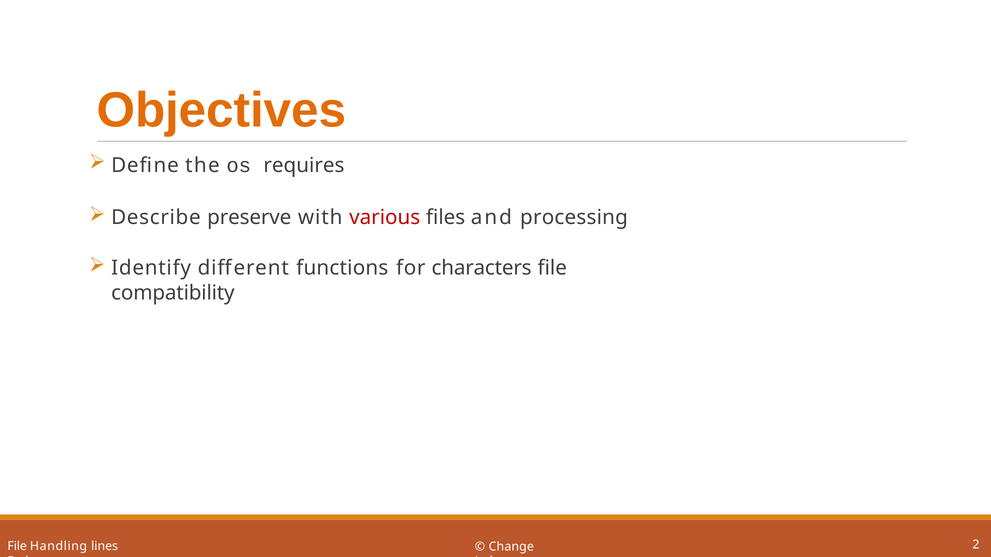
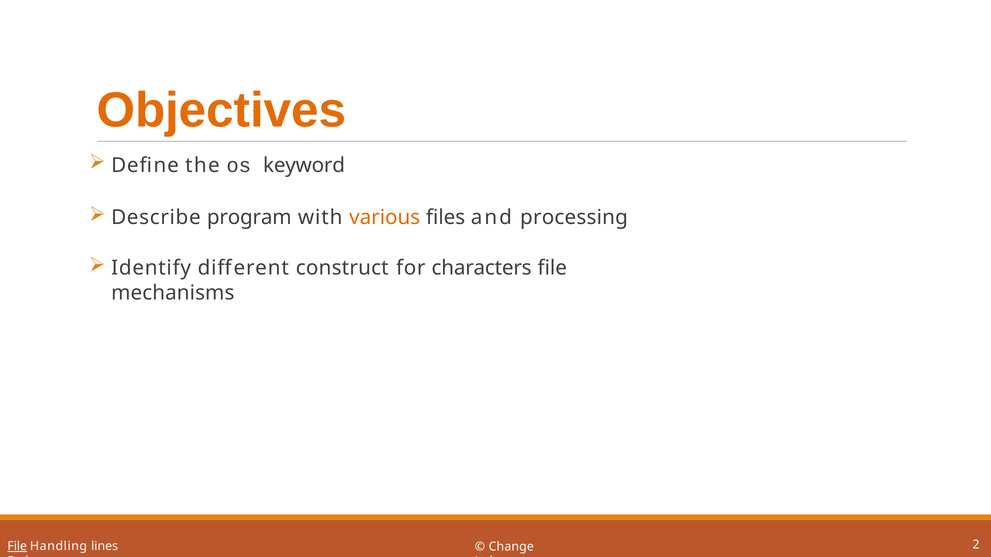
requires: requires -> keyword
preserve: preserve -> program
various colour: red -> orange
functions: functions -> construct
compatibility: compatibility -> mechanisms
File at (17, 547) underline: none -> present
